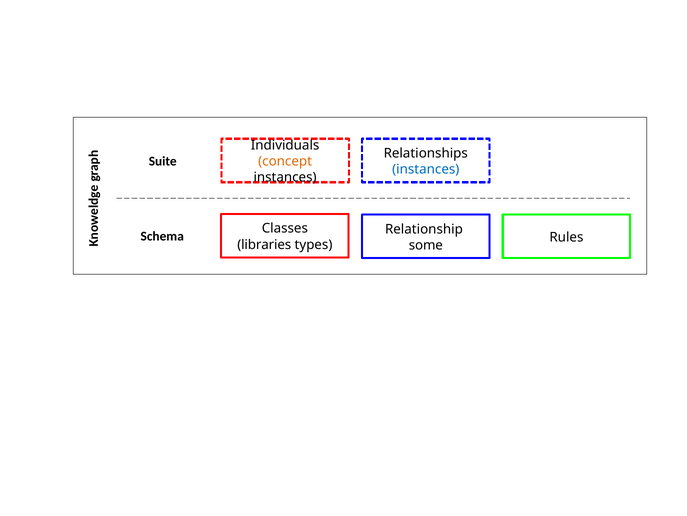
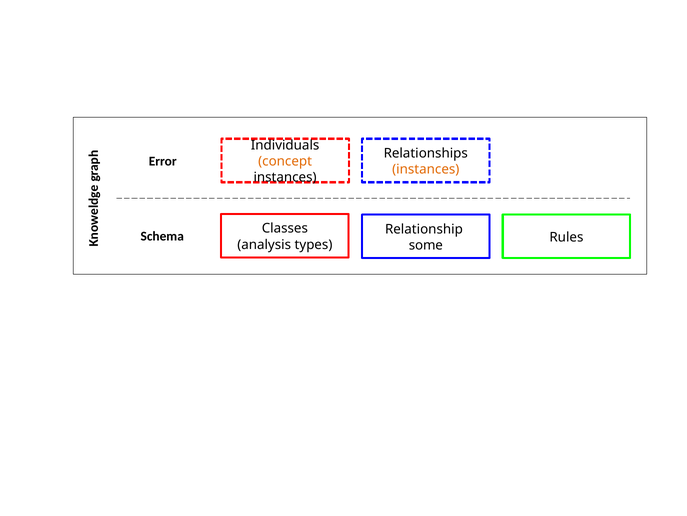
Suite: Suite -> Error
instances at (426, 169) colour: blue -> orange
libraries: libraries -> analysis
